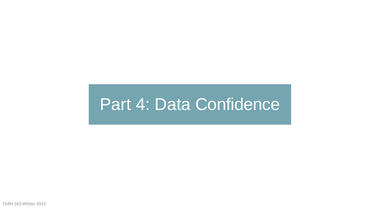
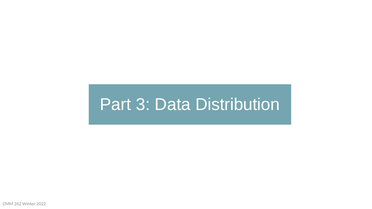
4: 4 -> 3
Confidence: Confidence -> Distribution
